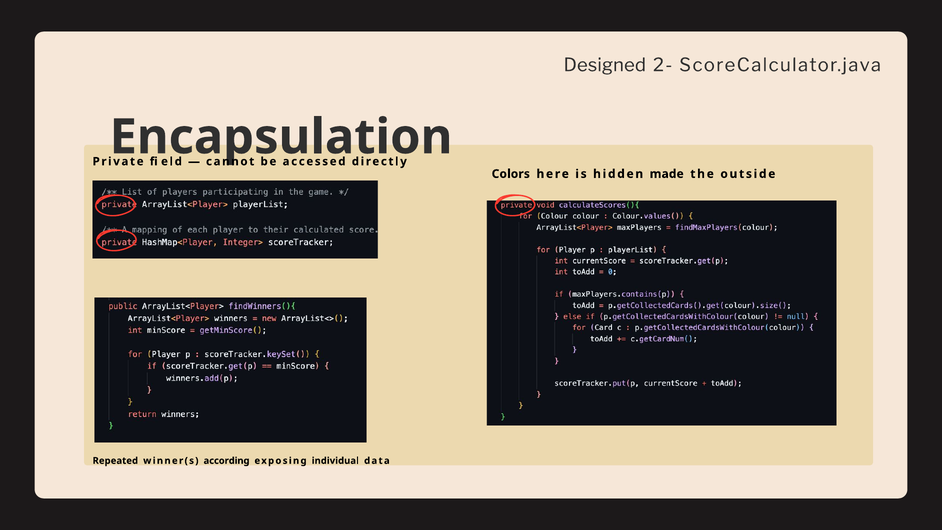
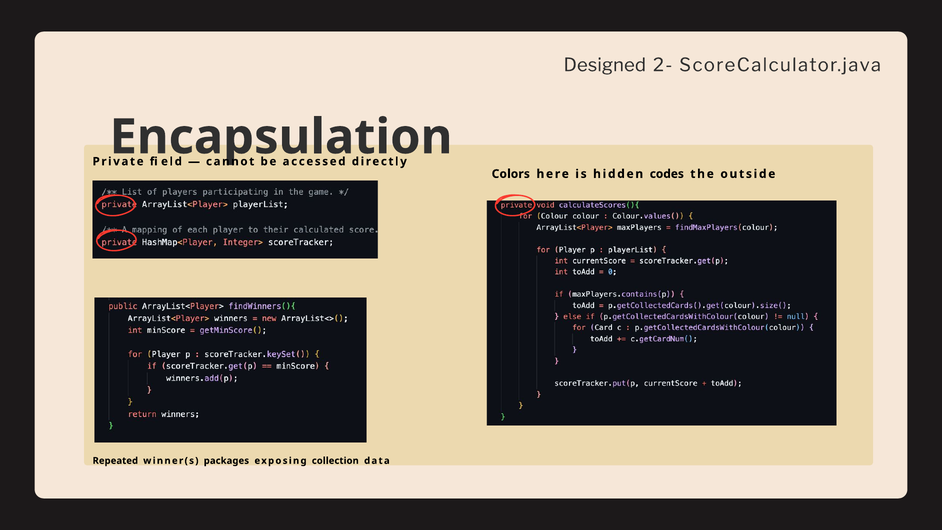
made: made -> codes
according: according -> packages
individual: individual -> collection
